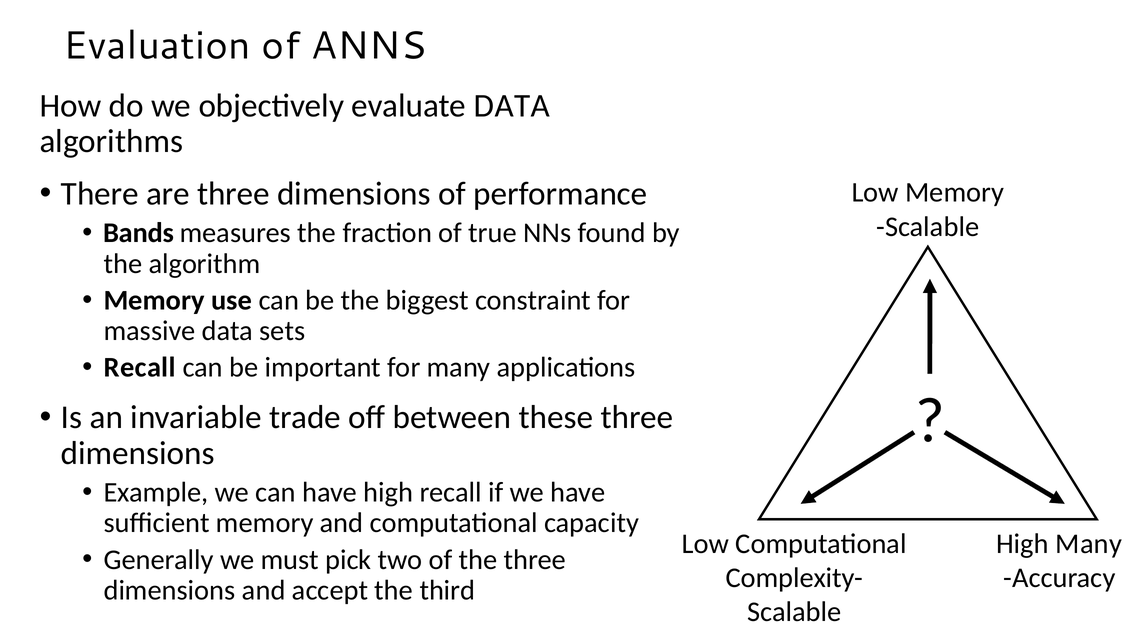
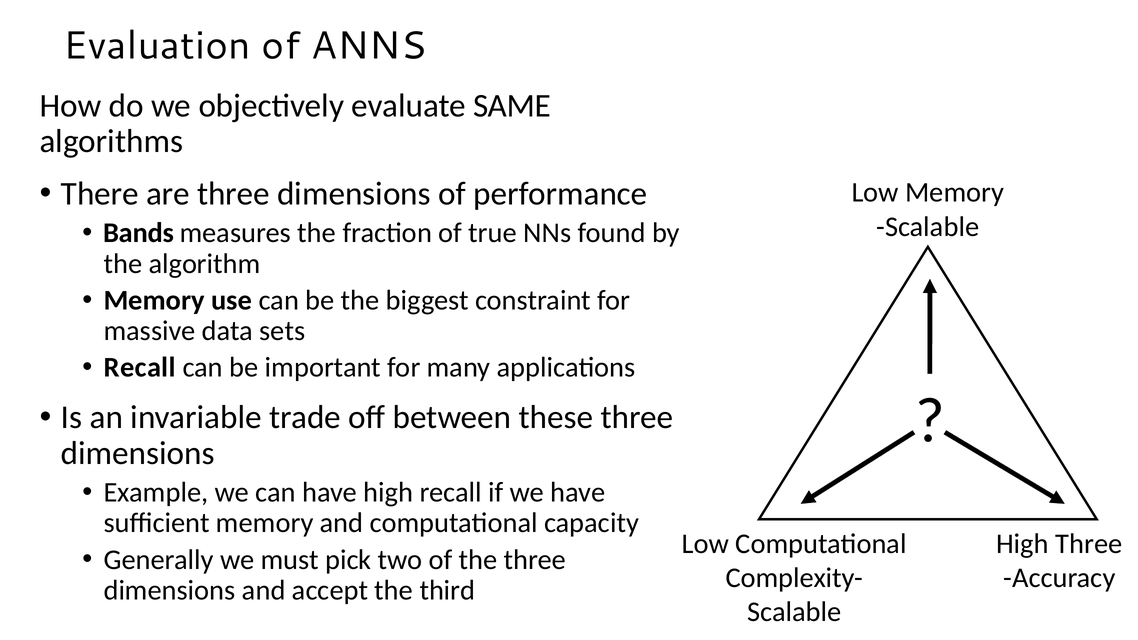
evaluate DATA: DATA -> SAME
High Many: Many -> Three
